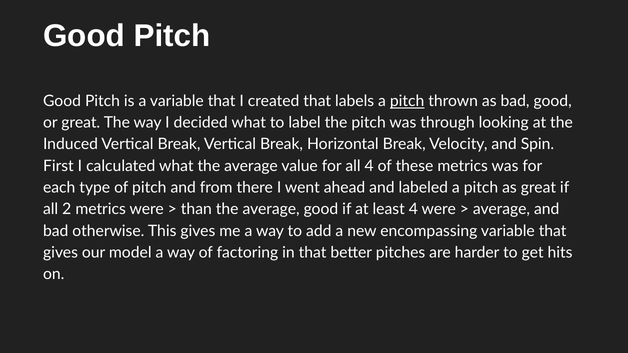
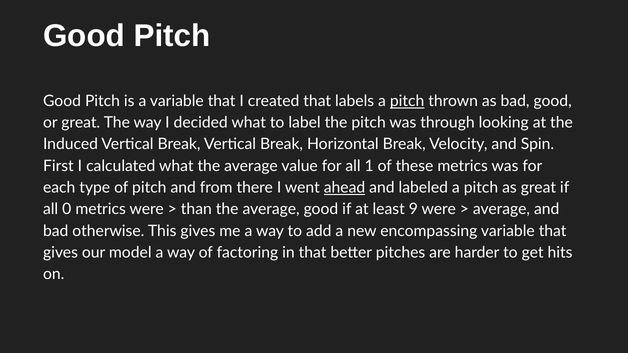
all 4: 4 -> 1
ahead underline: none -> present
2: 2 -> 0
least 4: 4 -> 9
